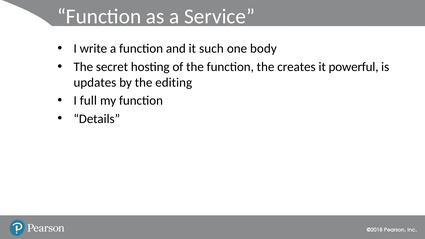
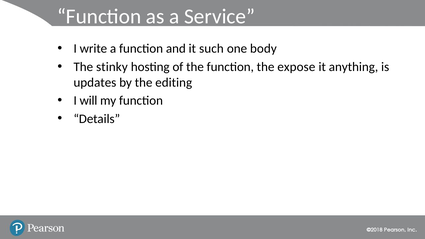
secret: secret -> stinky
creates: creates -> expose
powerful: powerful -> anything
full: full -> will
